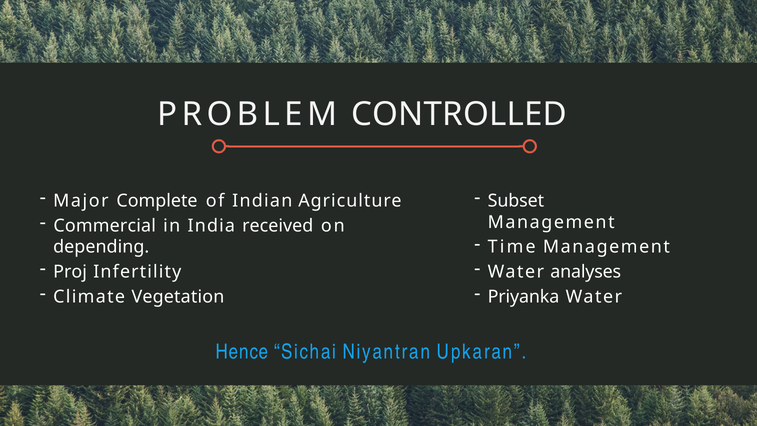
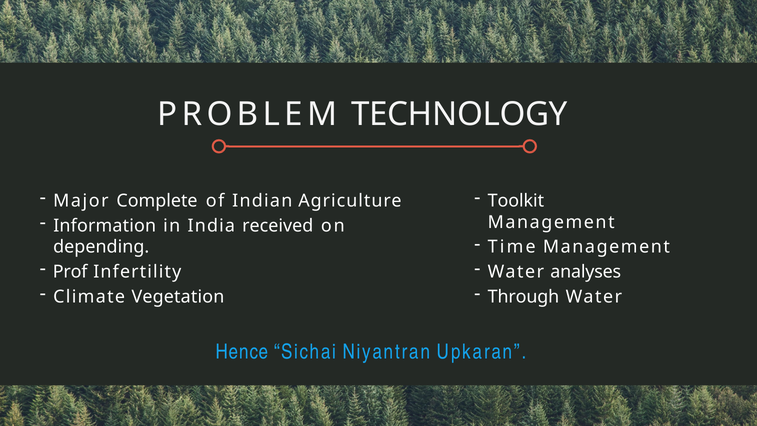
CONTROLLED: CONTROLLED -> TECHNOLOGY
Subset: Subset -> Toolkit
Commercial: Commercial -> Information
Proj: Proj -> Prof
Priyanka: Priyanka -> Through
